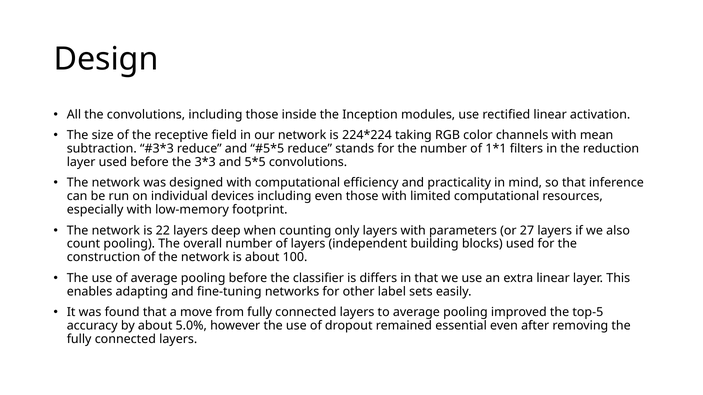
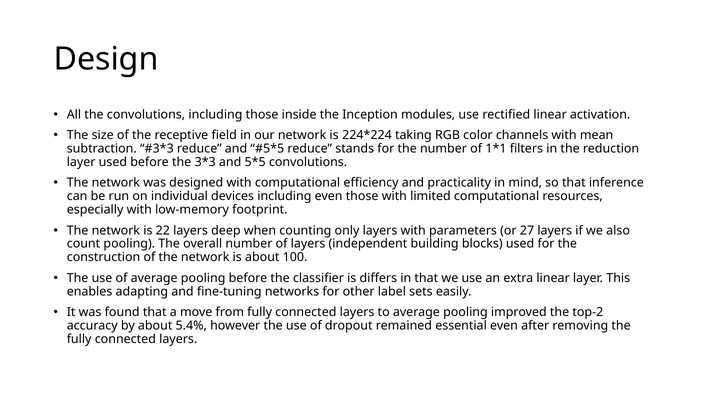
top-5: top-5 -> top-2
5.0%: 5.0% -> 5.4%
